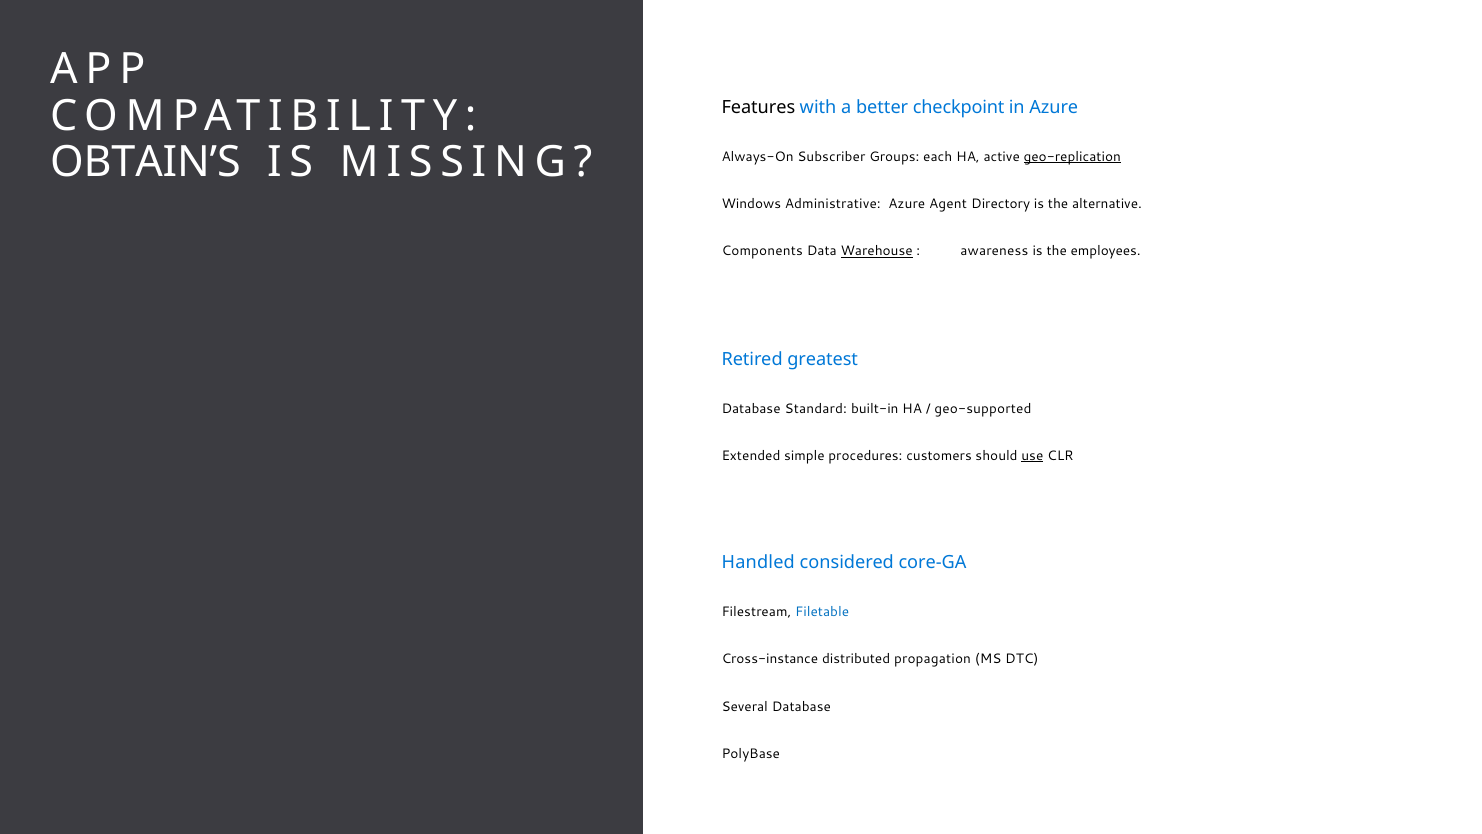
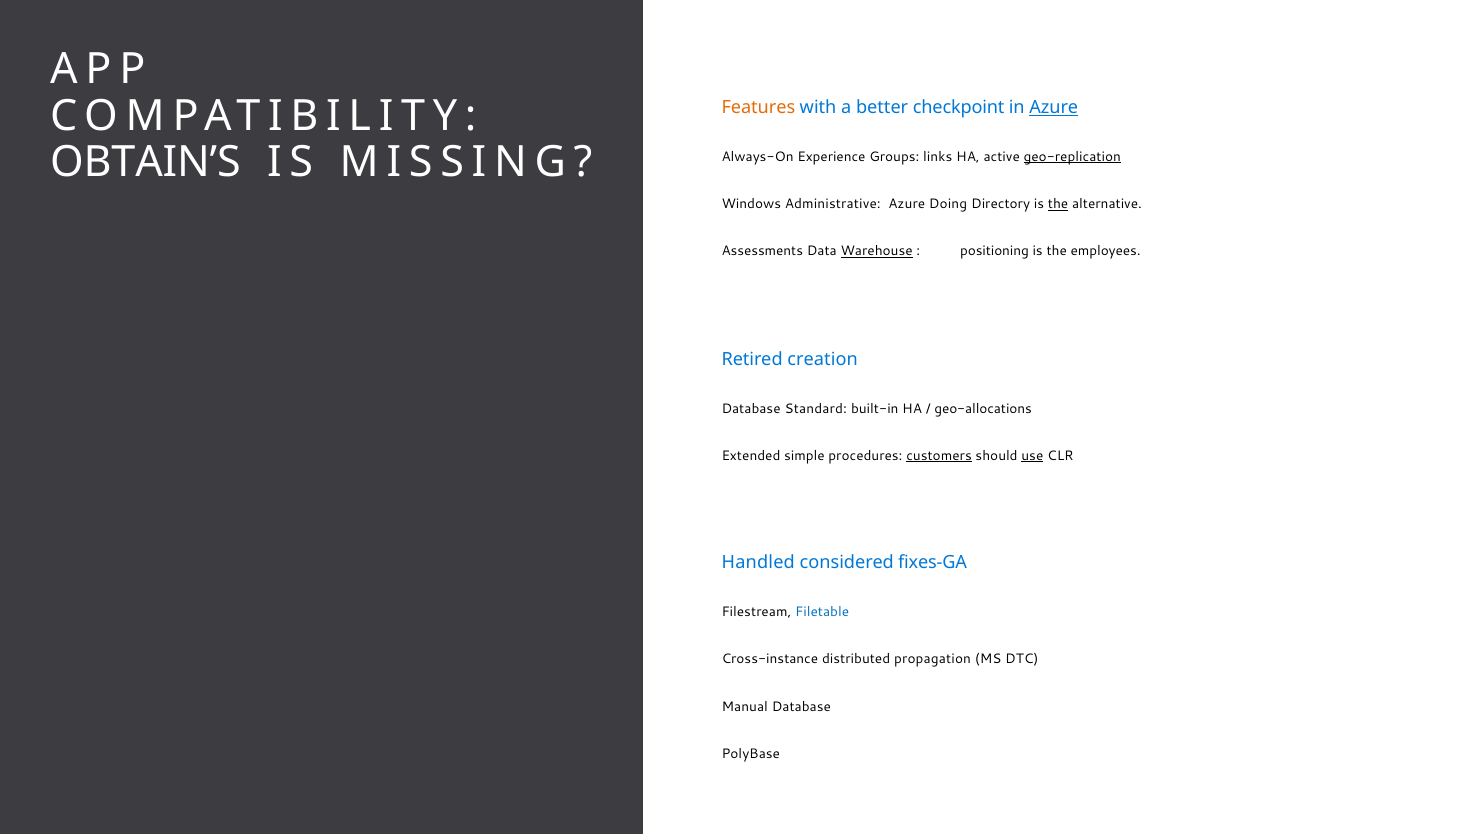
Features colour: black -> orange
Azure at (1054, 107) underline: none -> present
Subscriber: Subscriber -> Experience
each: each -> links
Agent: Agent -> Doing
the at (1058, 204) underline: none -> present
Components: Components -> Assessments
awareness: awareness -> positioning
greatest: greatest -> creation
geo-supported: geo-supported -> geo-allocations
customers underline: none -> present
core-GA: core-GA -> fixes-GA
Several: Several -> Manual
